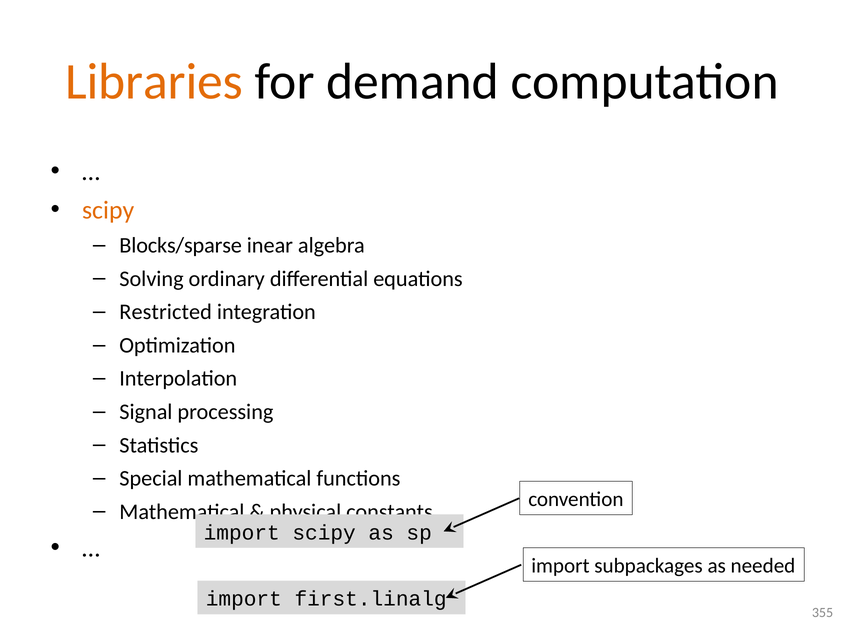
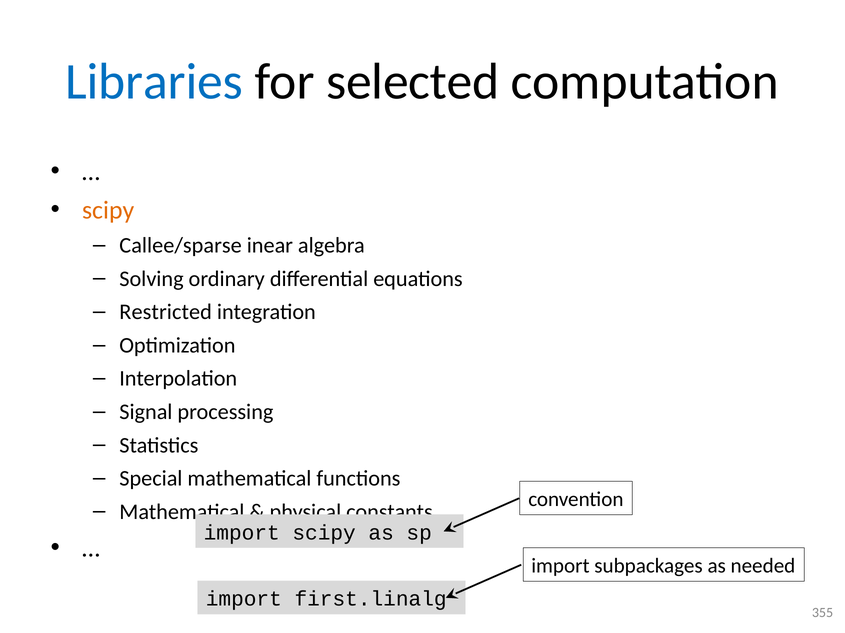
Libraries colour: orange -> blue
demand: demand -> selected
Blocks/sparse: Blocks/sparse -> Callee/sparse
